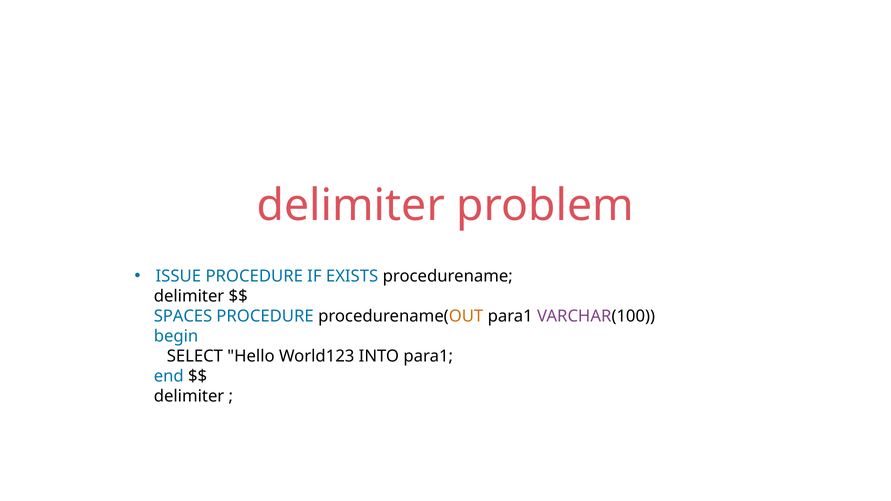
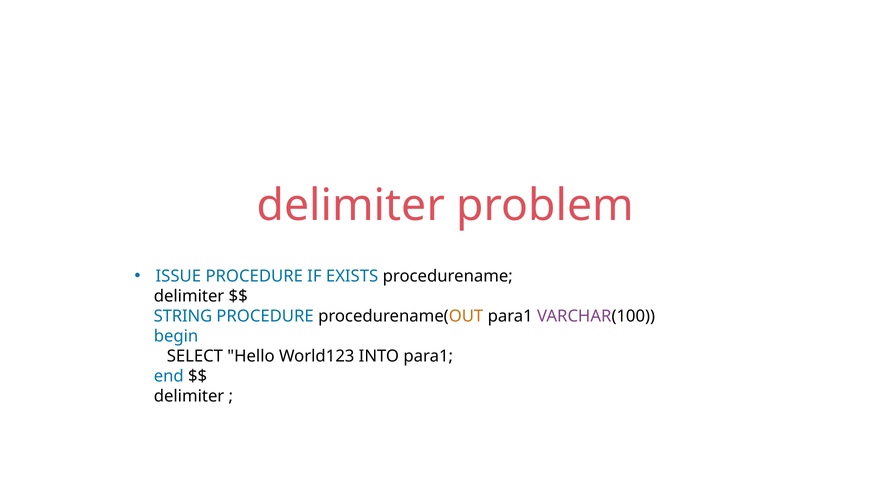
SPACES: SPACES -> STRING
